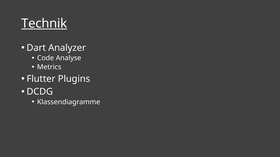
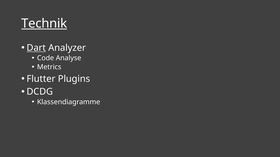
Dart underline: none -> present
